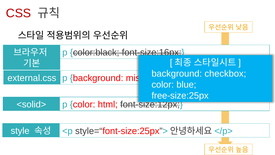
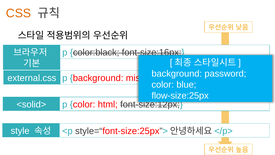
CSS colour: red -> orange
checkbox: checkbox -> password
free-size:25px: free-size:25px -> flow-size:25px
